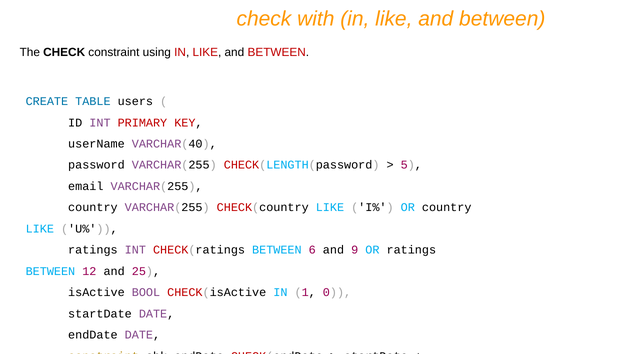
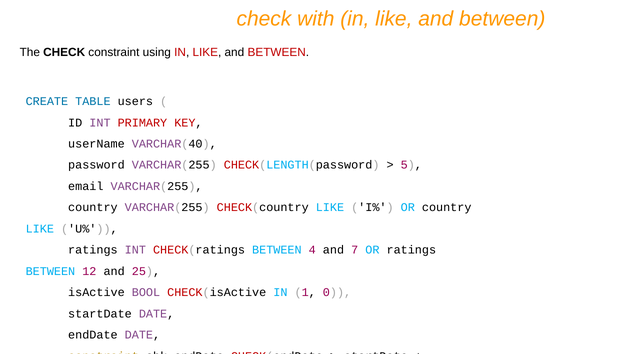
6: 6 -> 4
and 9: 9 -> 7
